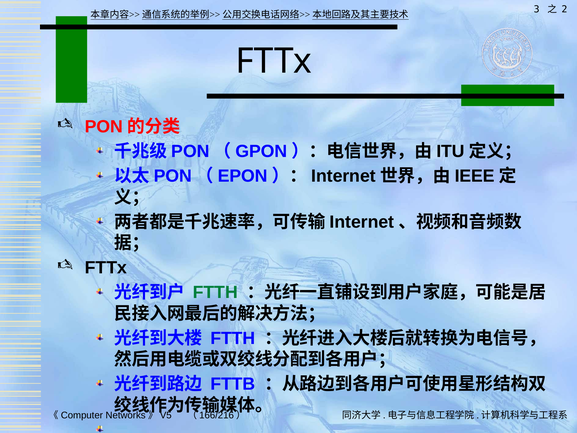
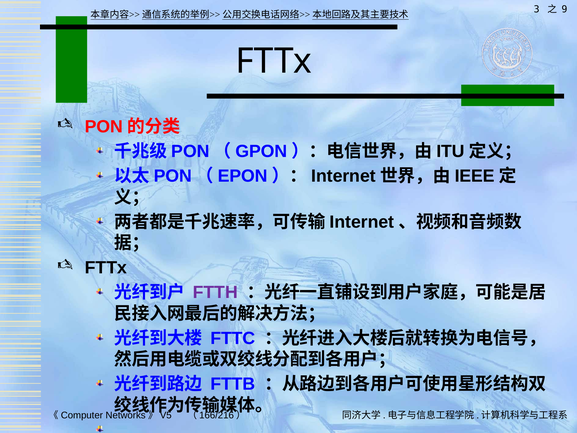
2: 2 -> 9
FTTH at (215, 292) colour: green -> purple
FTTH at (233, 338): FTTH -> FTTC
